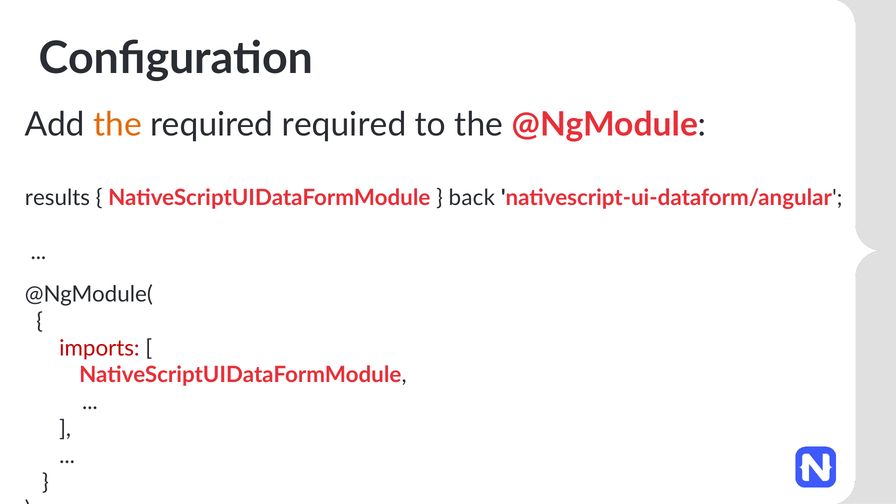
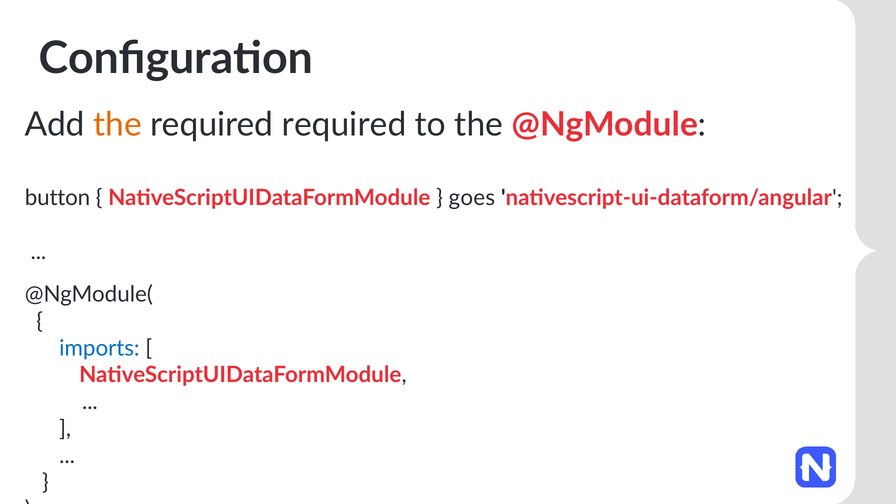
results: results -> button
back: back -> goes
imports colour: red -> blue
